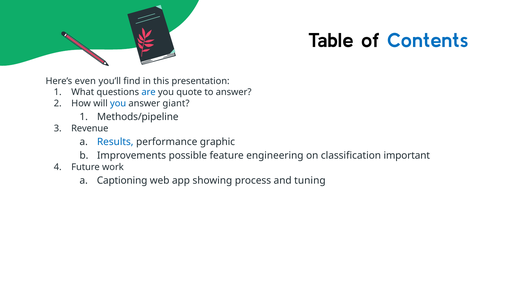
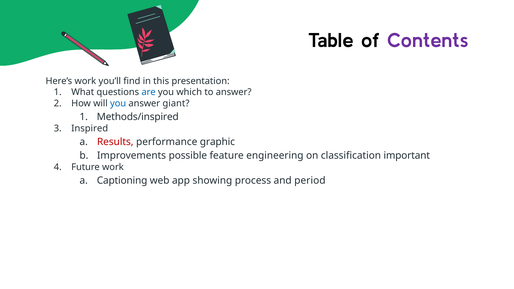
Contents colour: blue -> purple
Here’s even: even -> work
quote: quote -> which
Methods/pipeline: Methods/pipeline -> Methods/inspired
Revenue: Revenue -> Inspired
Results colour: blue -> red
tuning: tuning -> period
